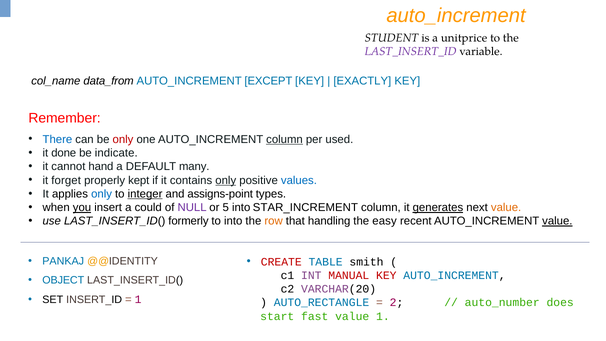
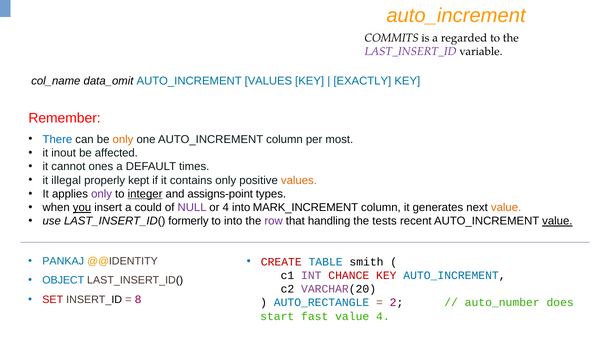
STUDENT: STUDENT -> COMMITS
unitprice: unitprice -> regarded
data_from: data_from -> data_omit
AUTO_INCREMENT EXCEPT: EXCEPT -> VALUES
only at (123, 139) colour: red -> orange
column at (284, 139) underline: present -> none
used: used -> most
done: done -> inout
indicate: indicate -> affected
hand: hand -> ones
many: many -> times
forget: forget -> illegal
only at (226, 180) underline: present -> none
values at (299, 180) colour: blue -> orange
only at (102, 194) colour: blue -> purple
or 5: 5 -> 4
STAR_INCREMENT: STAR_INCREMENT -> MARK_INCREMENT
generates underline: present -> none
row colour: orange -> purple
easy: easy -> tests
MANUAL: MANUAL -> CHANCE
SET colour: black -> red
1 at (138, 300): 1 -> 8
value 1: 1 -> 4
